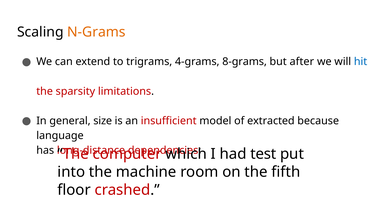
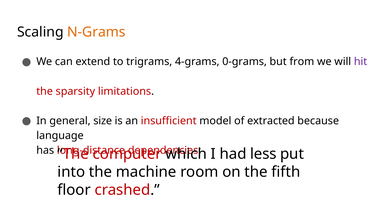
8-grams: 8-grams -> 0-grams
after: after -> from
hit colour: blue -> purple
test: test -> less
